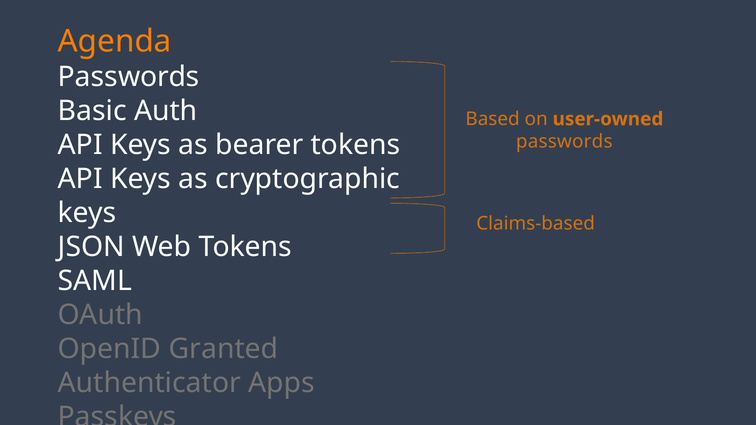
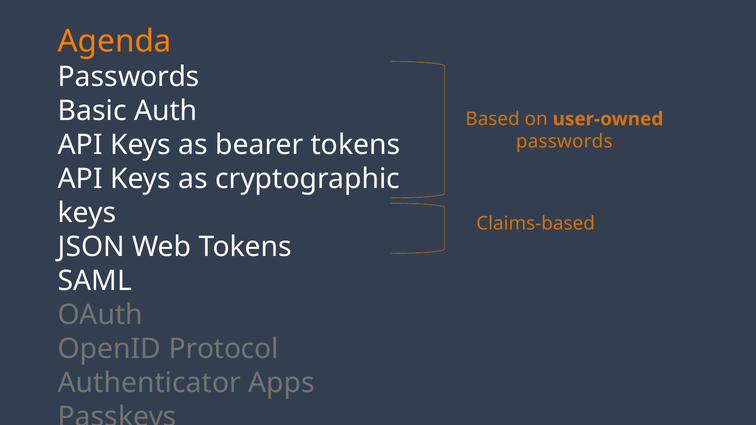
Granted: Granted -> Protocol
